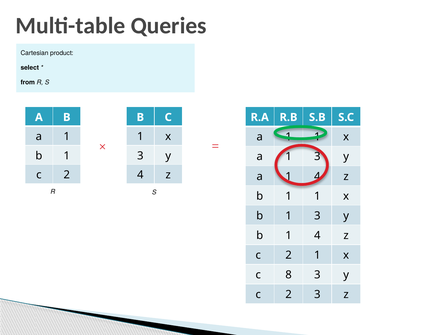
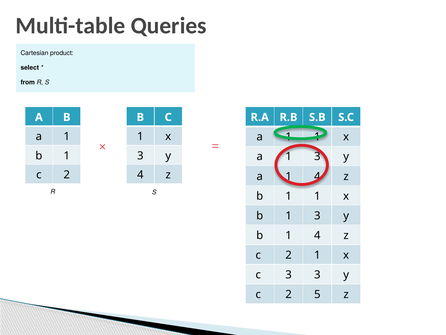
c 8: 8 -> 3
2 3: 3 -> 5
